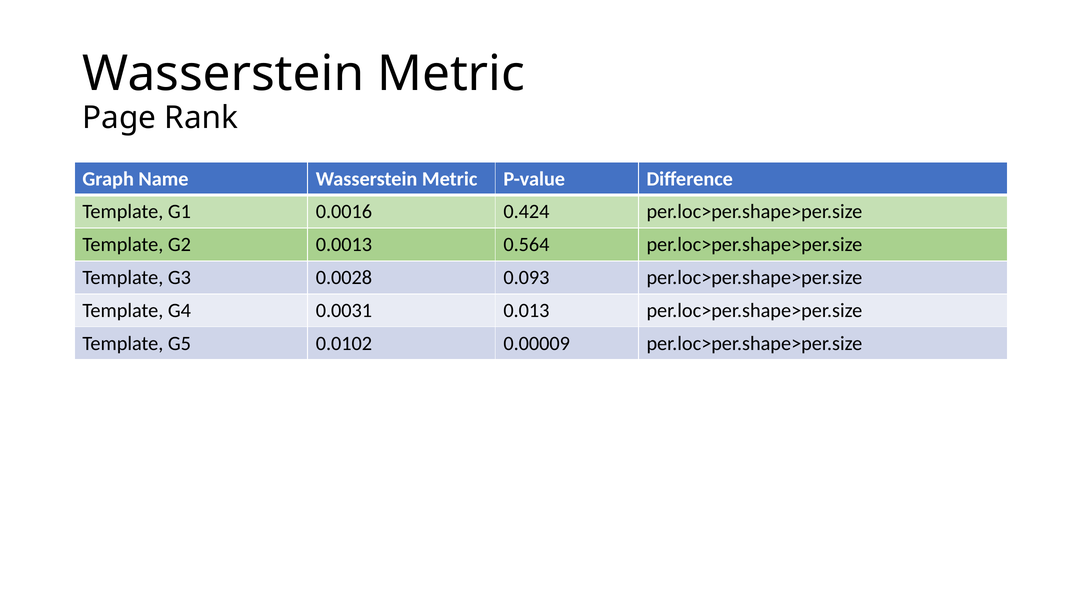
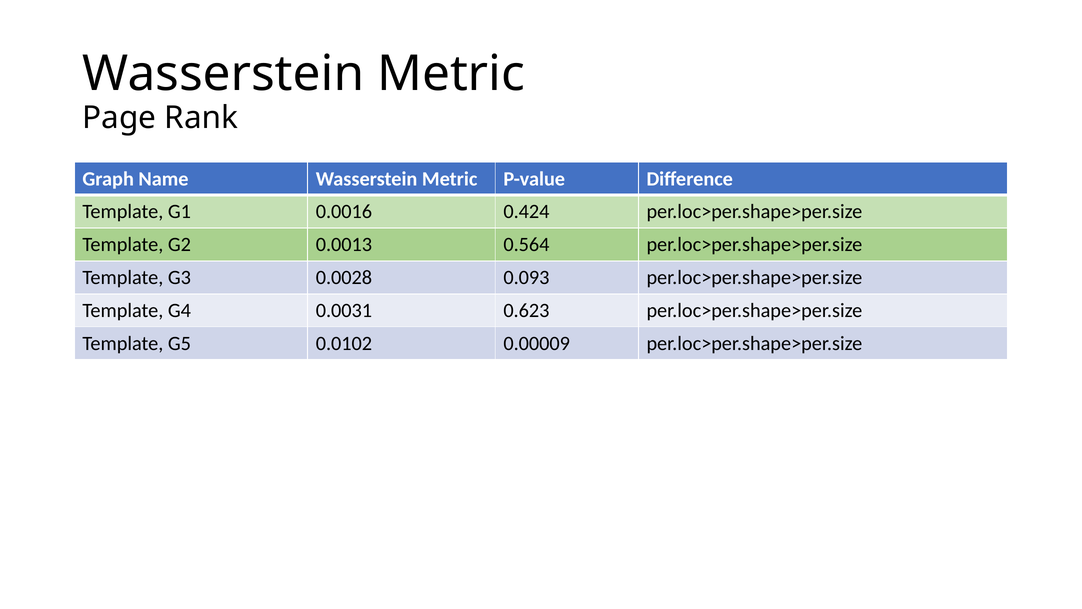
0.013: 0.013 -> 0.623
